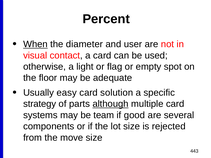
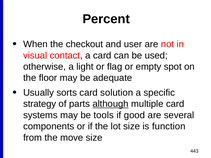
When underline: present -> none
diameter: diameter -> checkout
easy: easy -> sorts
team: team -> tools
rejected: rejected -> function
